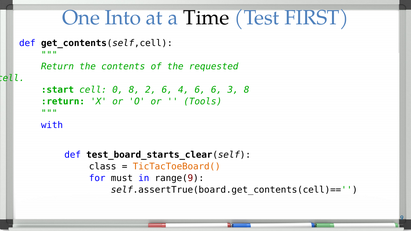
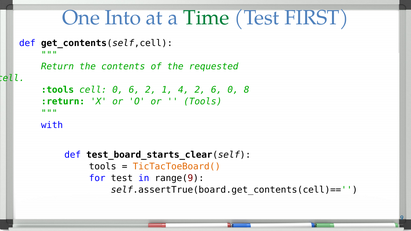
Time colour: black -> green
:start: :start -> :tools
0 8: 8 -> 6
2 6: 6 -> 1
4 6: 6 -> 2
6 3: 3 -> 0
class at (103, 167): class -> tools
for must: must -> test
